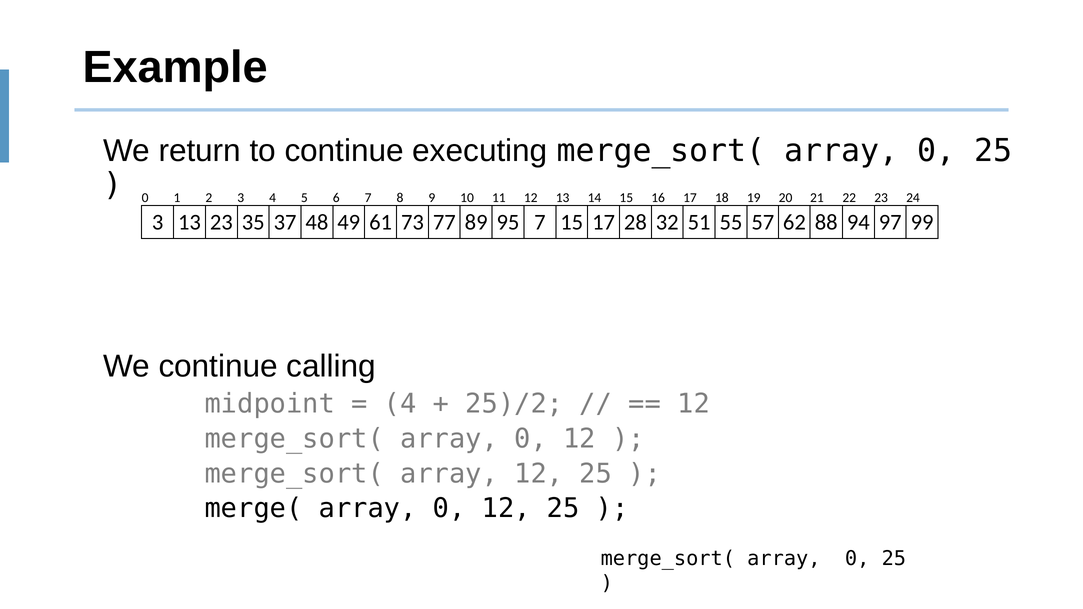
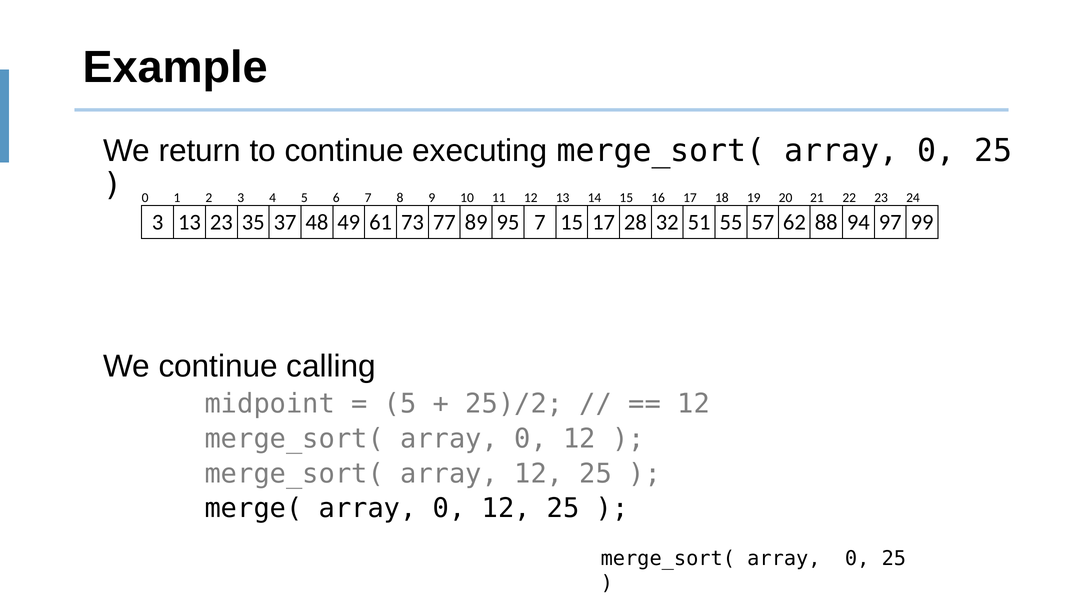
4 at (400, 404): 4 -> 5
